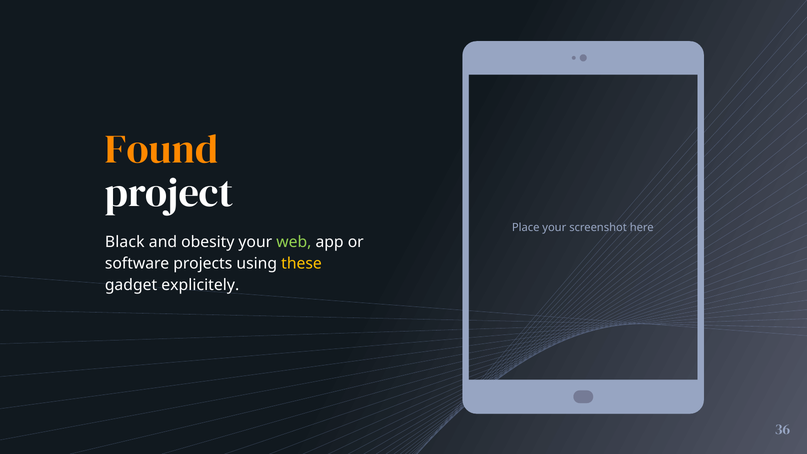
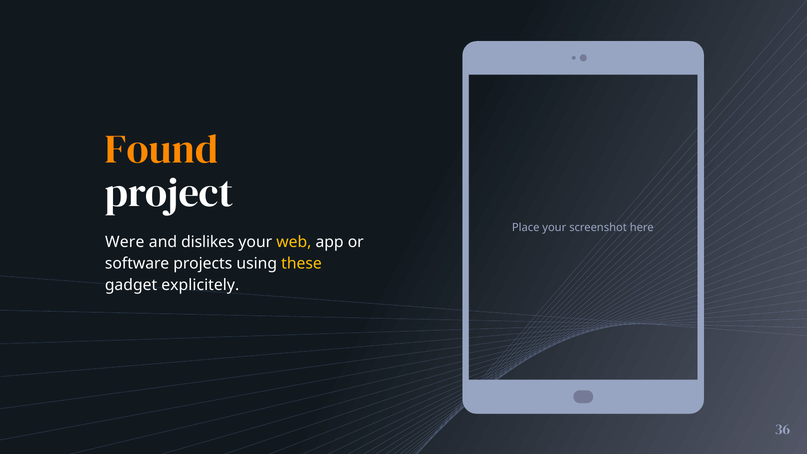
Black: Black -> Were
obesity: obesity -> dislikes
web colour: light green -> yellow
